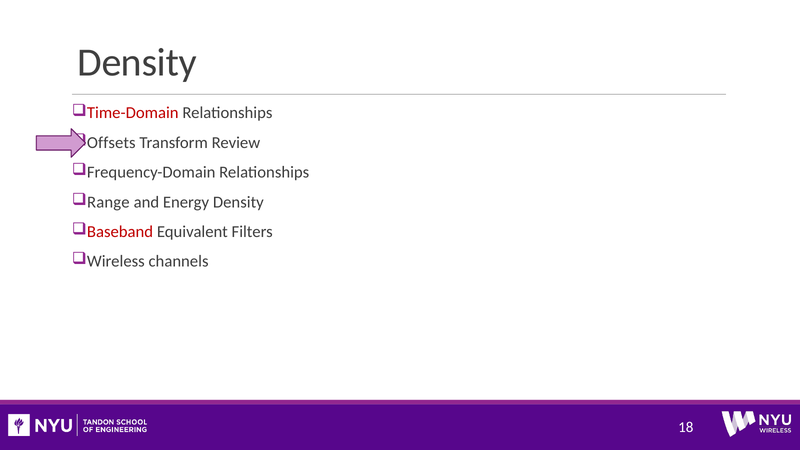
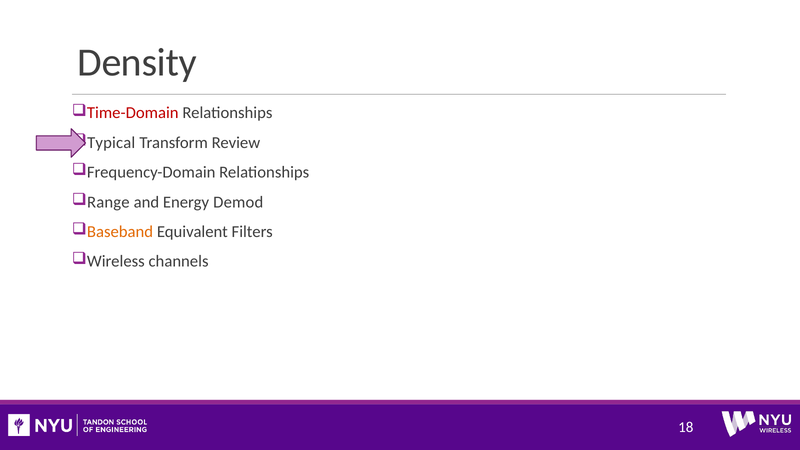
Offsets: Offsets -> Typical
Energy Density: Density -> Demod
Baseband colour: red -> orange
